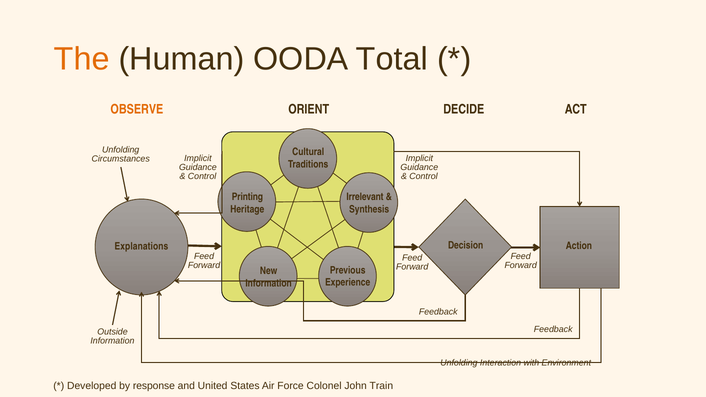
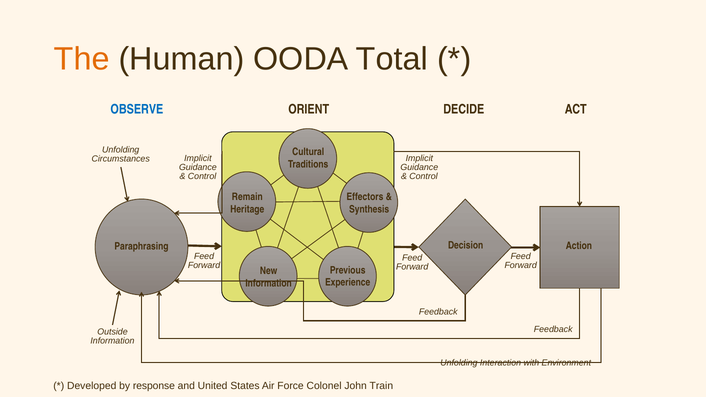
OBSERVE colour: orange -> blue
Printing: Printing -> Remain
Irrelevant: Irrelevant -> Effectors
Explanations: Explanations -> Paraphrasing
